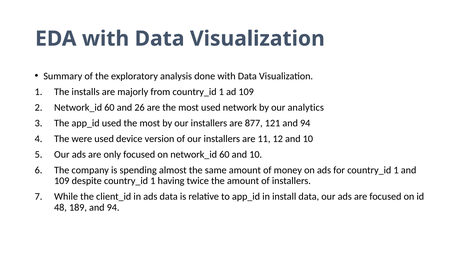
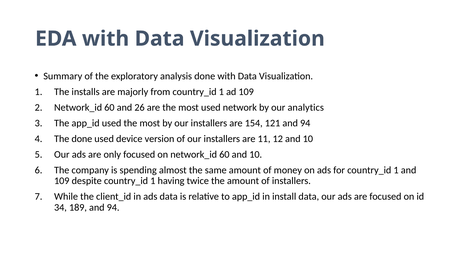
877: 877 -> 154
The were: were -> done
48: 48 -> 34
